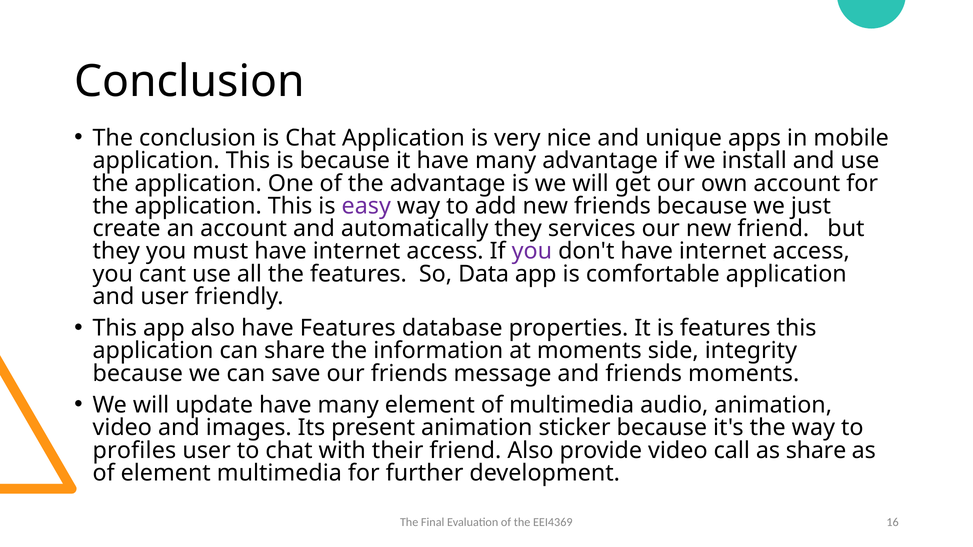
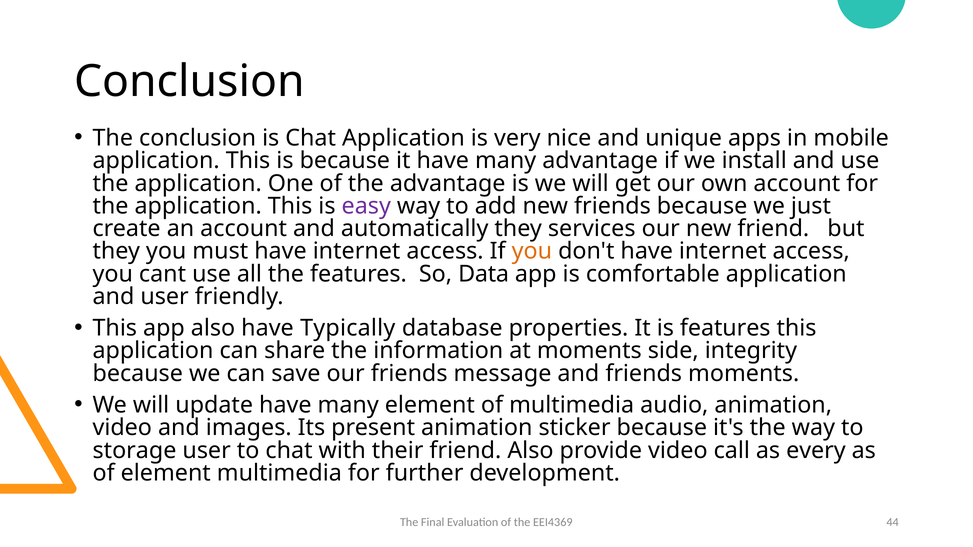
you at (532, 251) colour: purple -> orange
have Features: Features -> Typically
profiles: profiles -> storage
as share: share -> every
16: 16 -> 44
